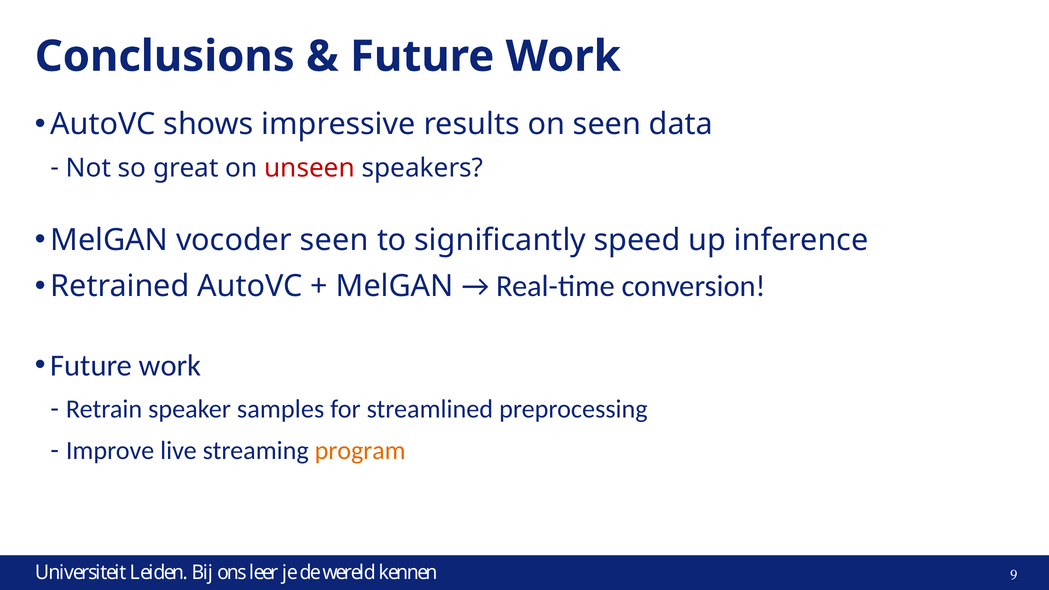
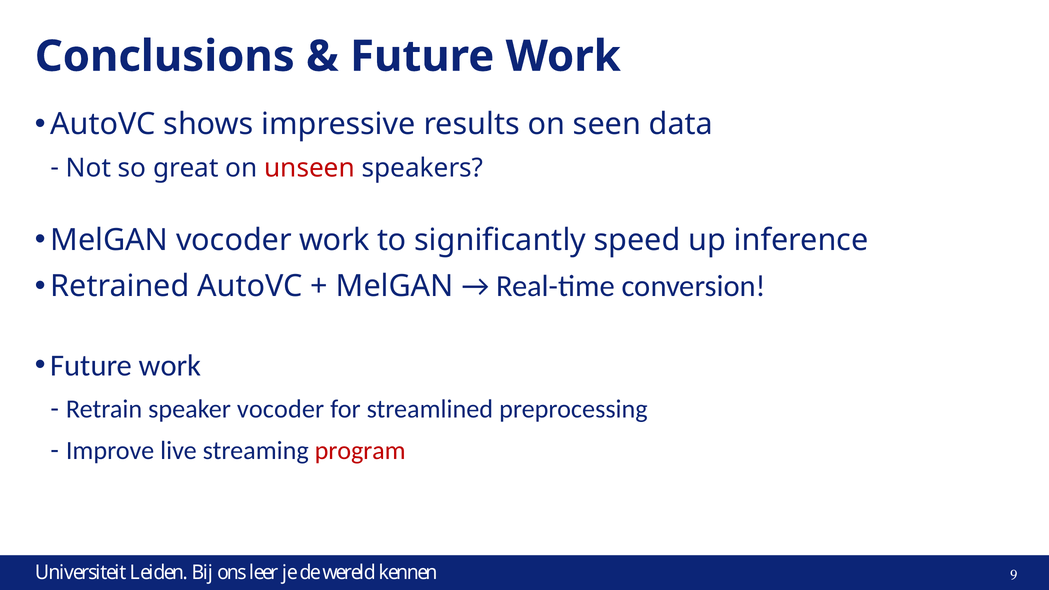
vocoder seen: seen -> work
speaker samples: samples -> vocoder
program colour: orange -> red
